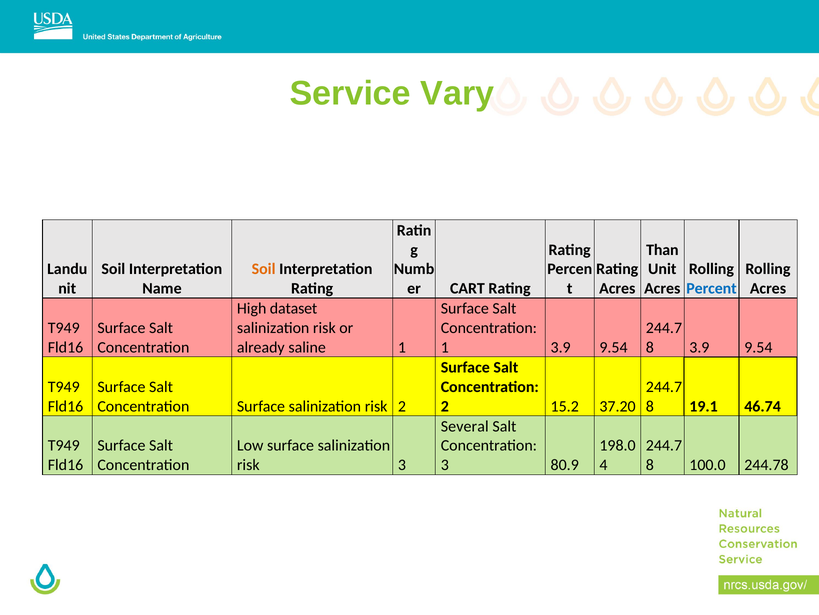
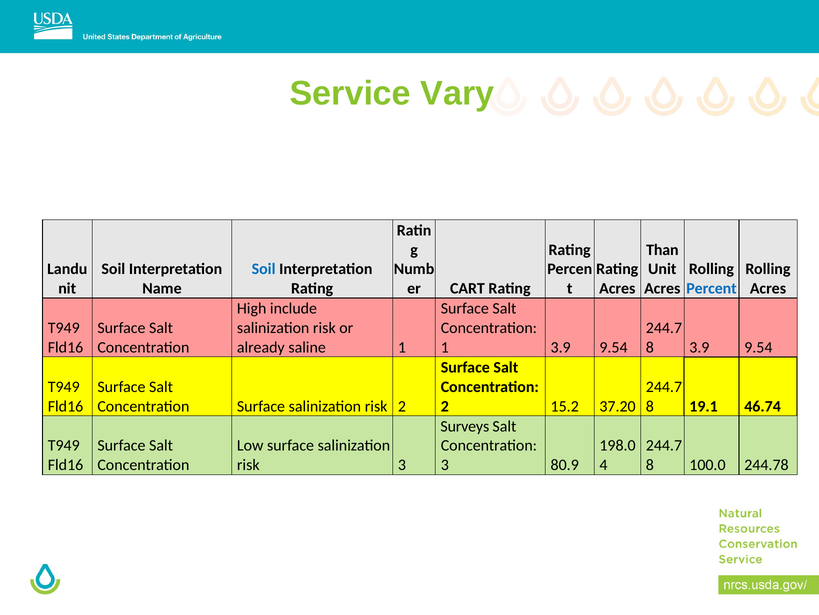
Soil at (264, 269) colour: orange -> blue
dataset: dataset -> include
Several: Several -> Surveys
